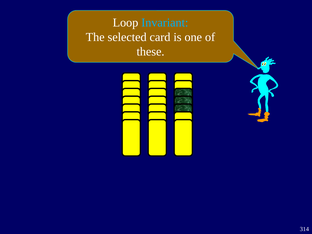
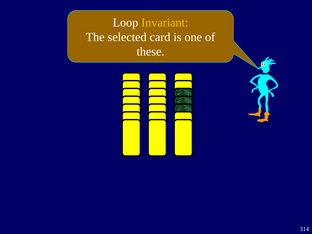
Invariant colour: light blue -> yellow
